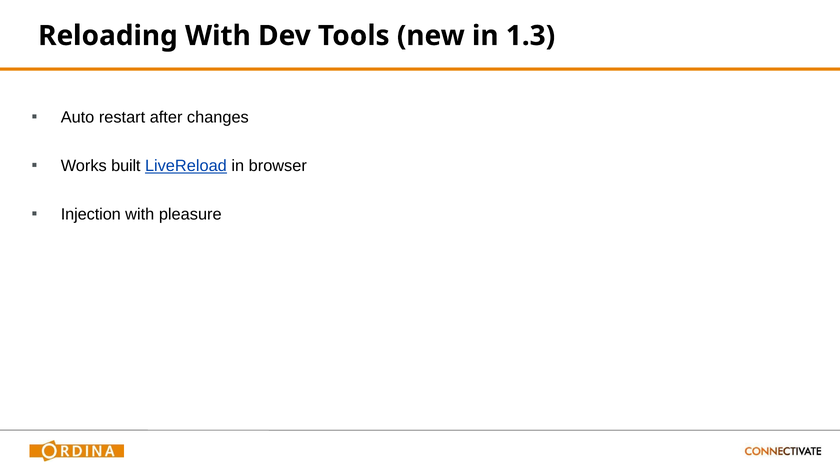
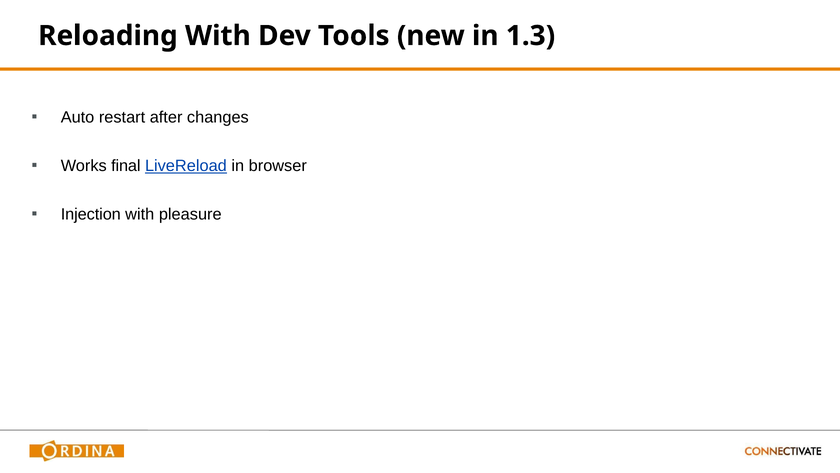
built: built -> final
